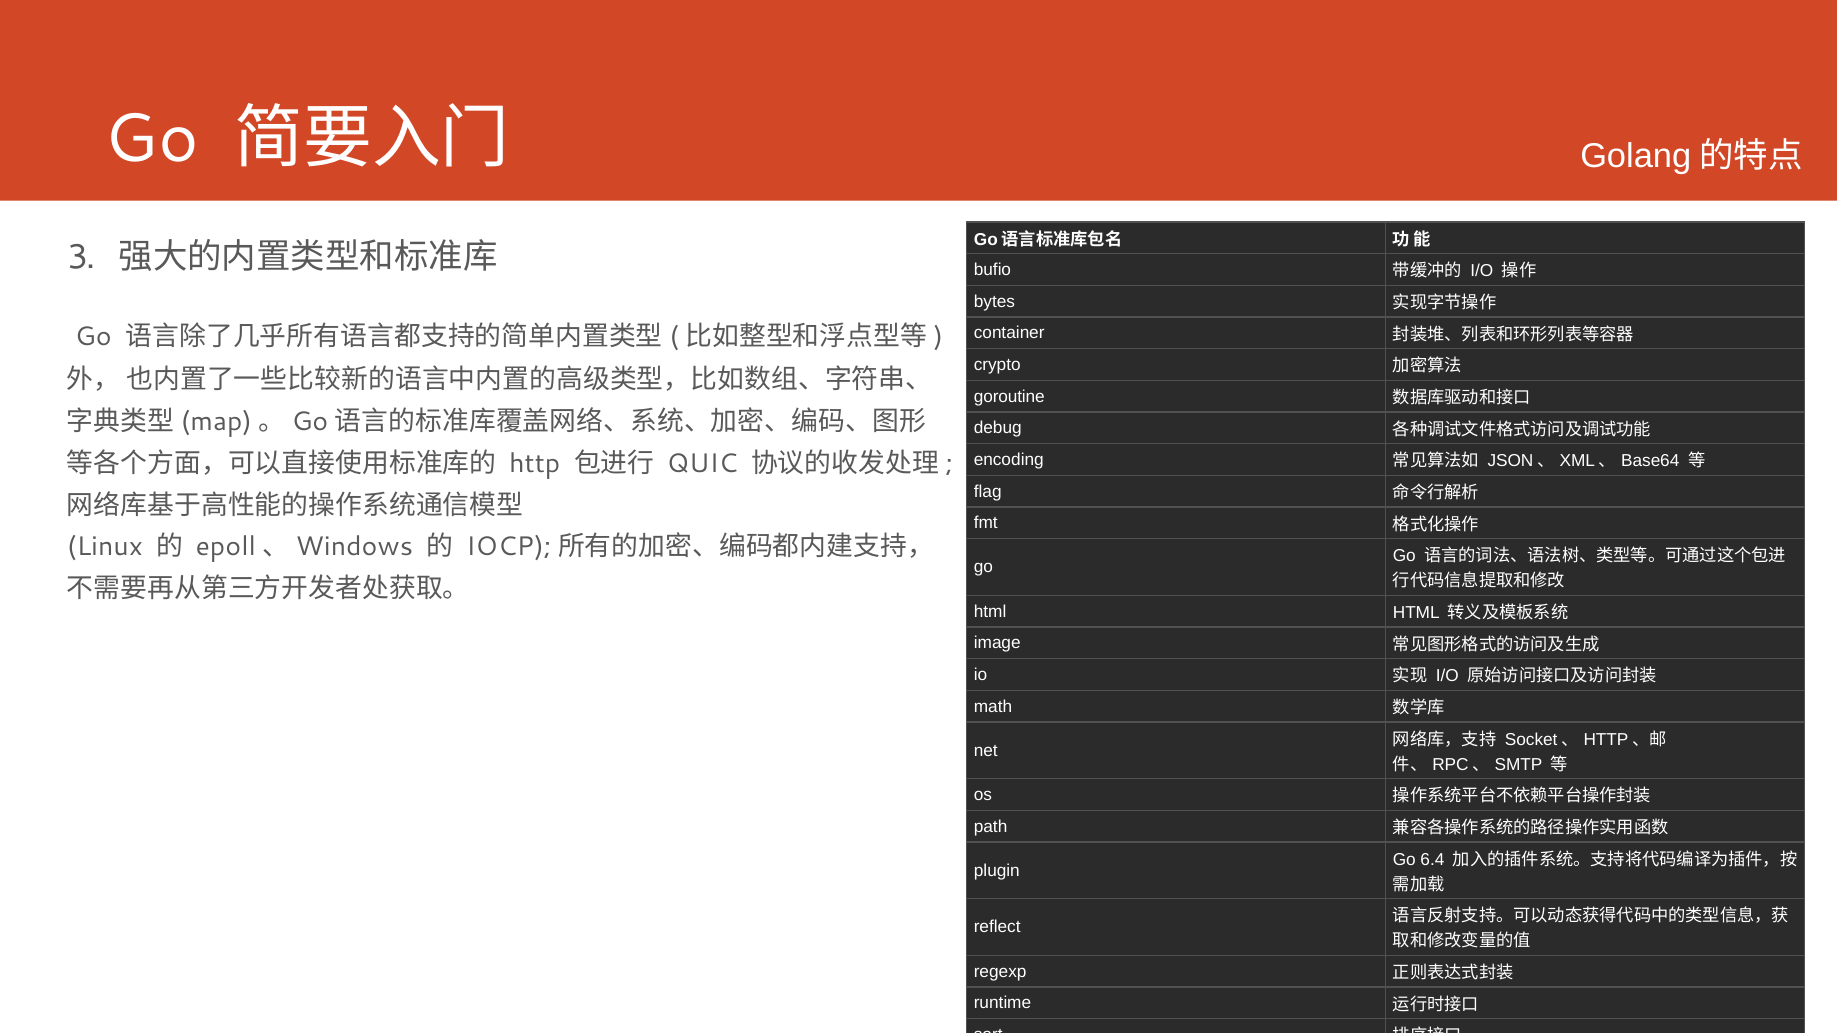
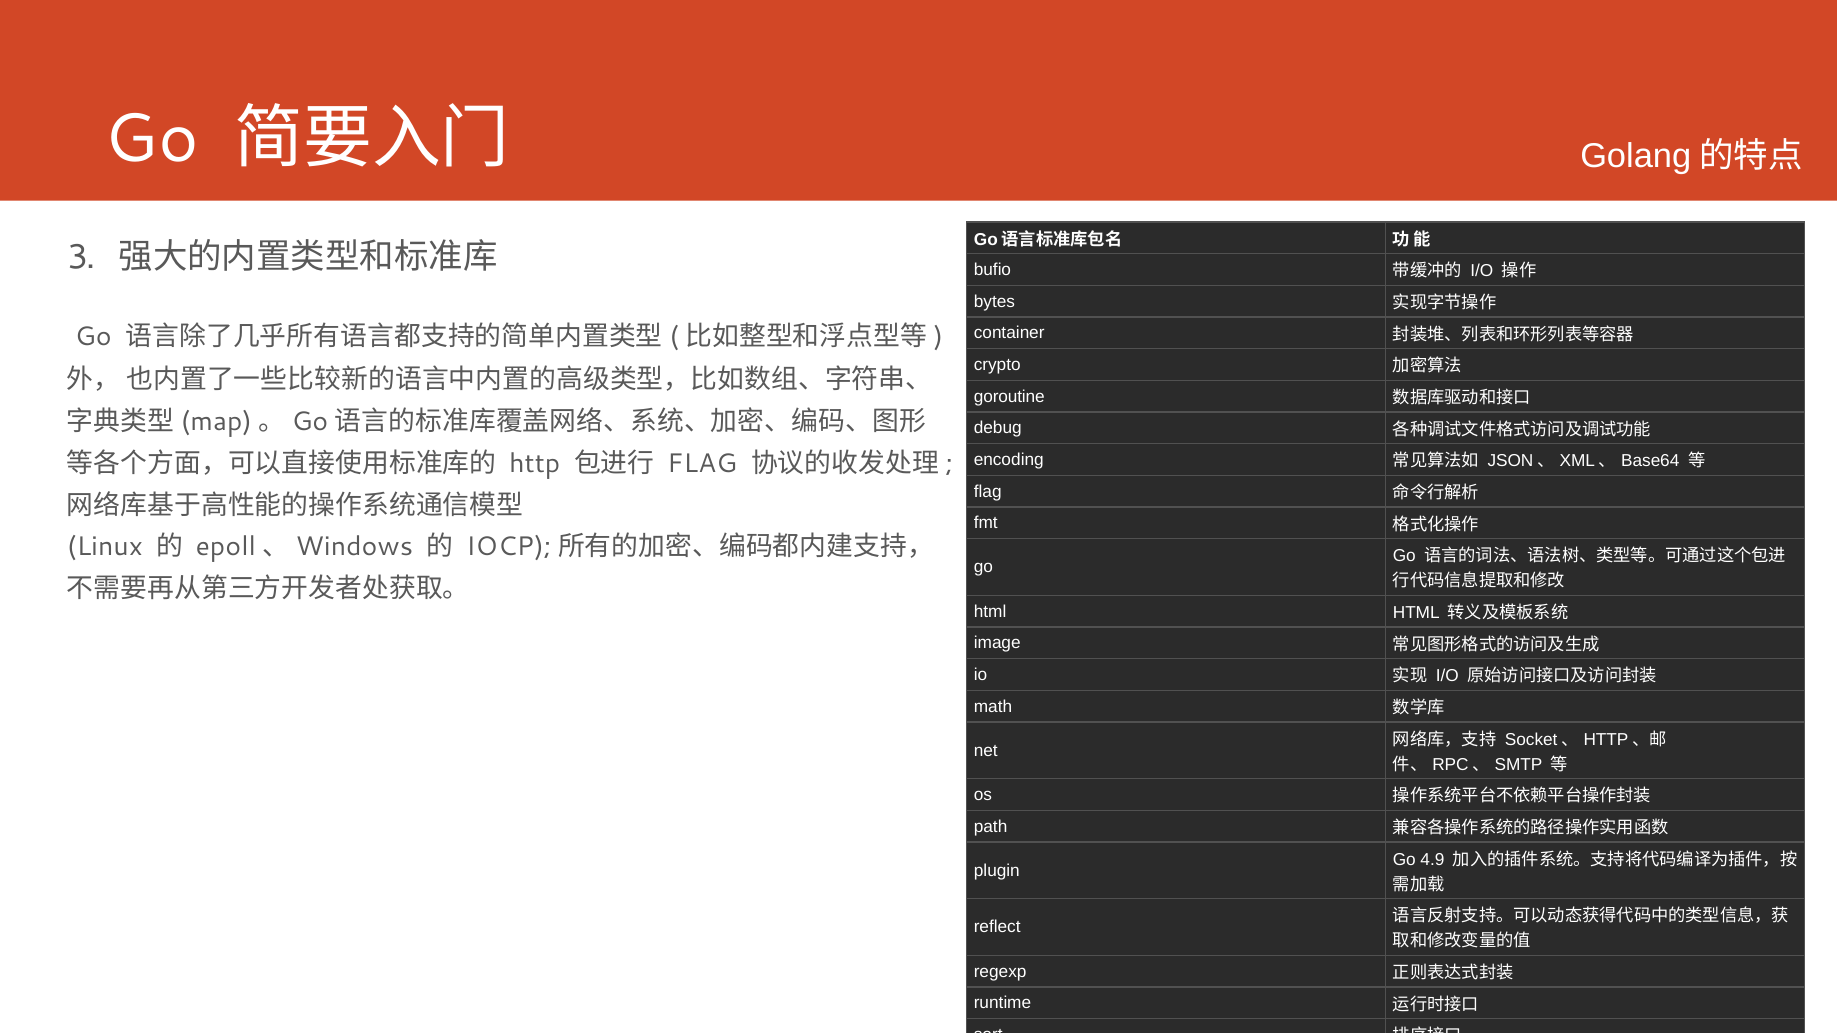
QUIC at (702, 463): QUIC -> FLAG
6.4: 6.4 -> 4.9
